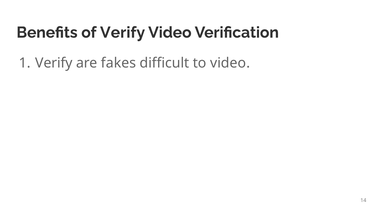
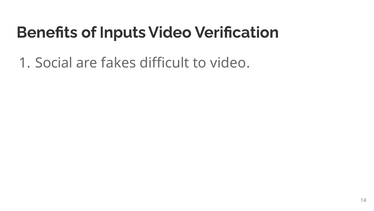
of Verify: Verify -> Inputs
Verify at (54, 63): Verify -> Social
